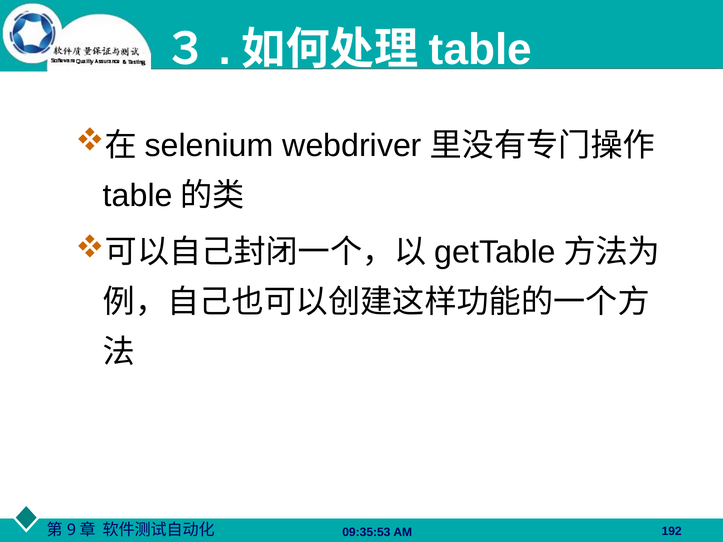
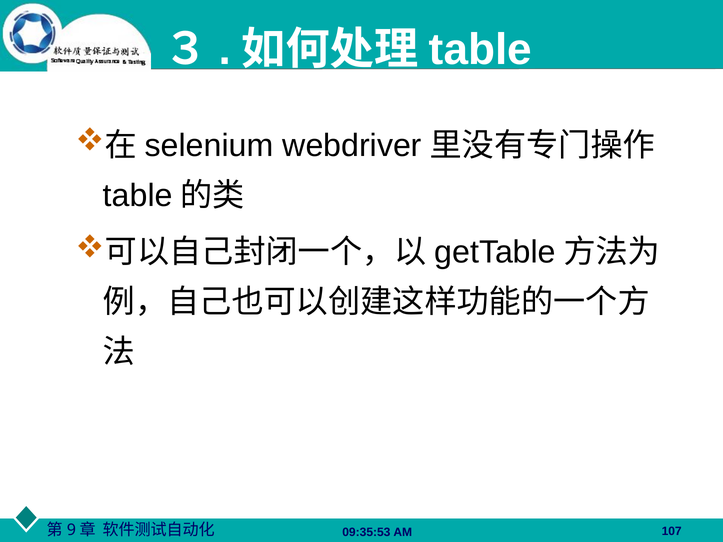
192: 192 -> 107
